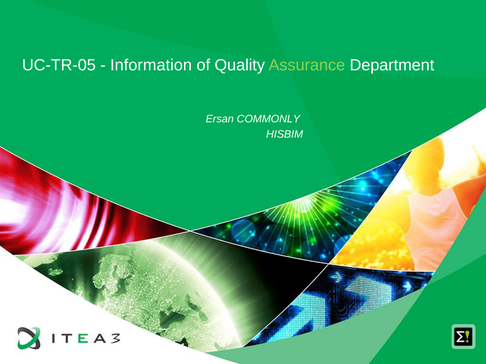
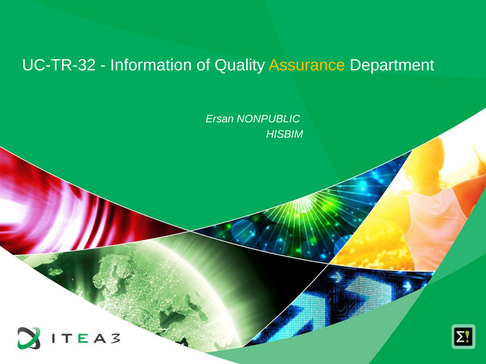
UC-TR-05: UC-TR-05 -> UC-TR-32
Assurance colour: light green -> yellow
COMMONLY: COMMONLY -> NONPUBLIC
